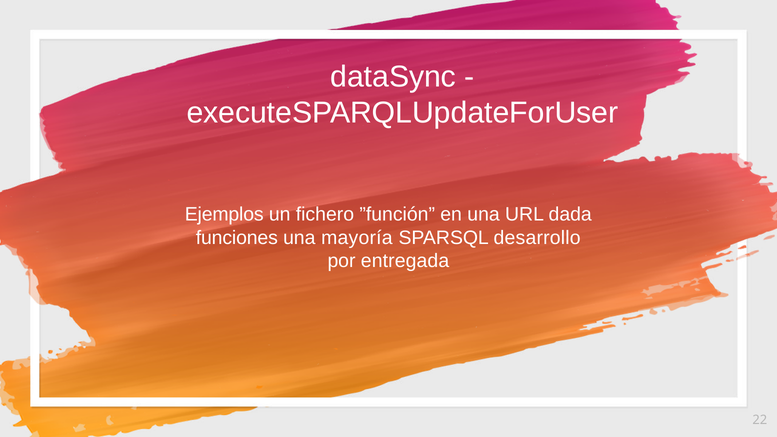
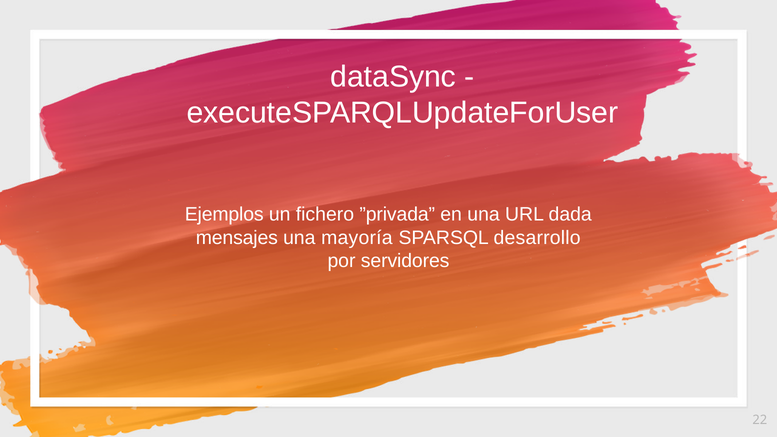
”función: ”función -> ”privada
funciones: funciones -> mensajes
entregada: entregada -> servidores
